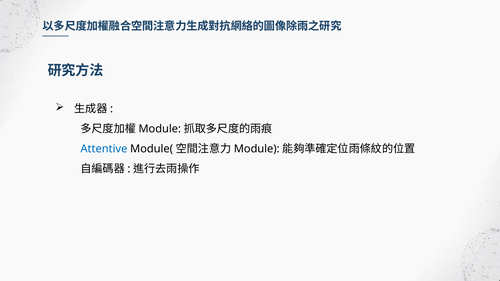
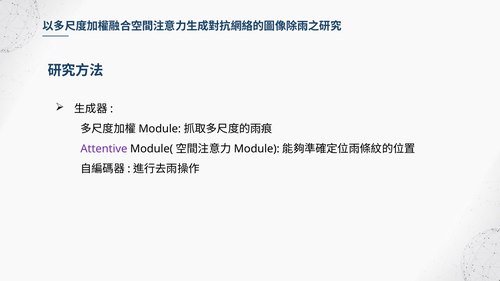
Attentive colour: blue -> purple
